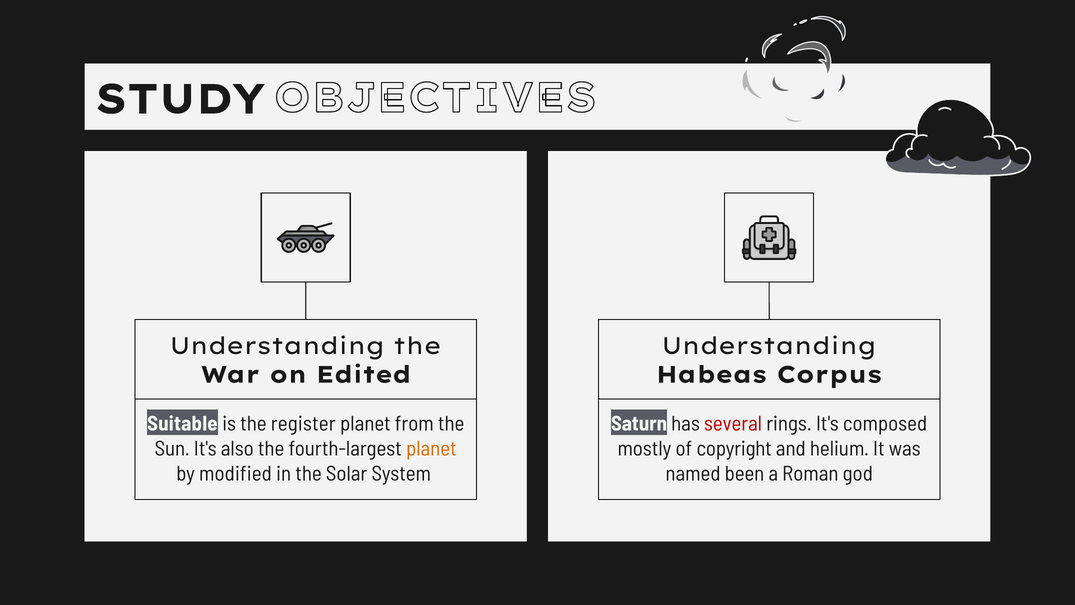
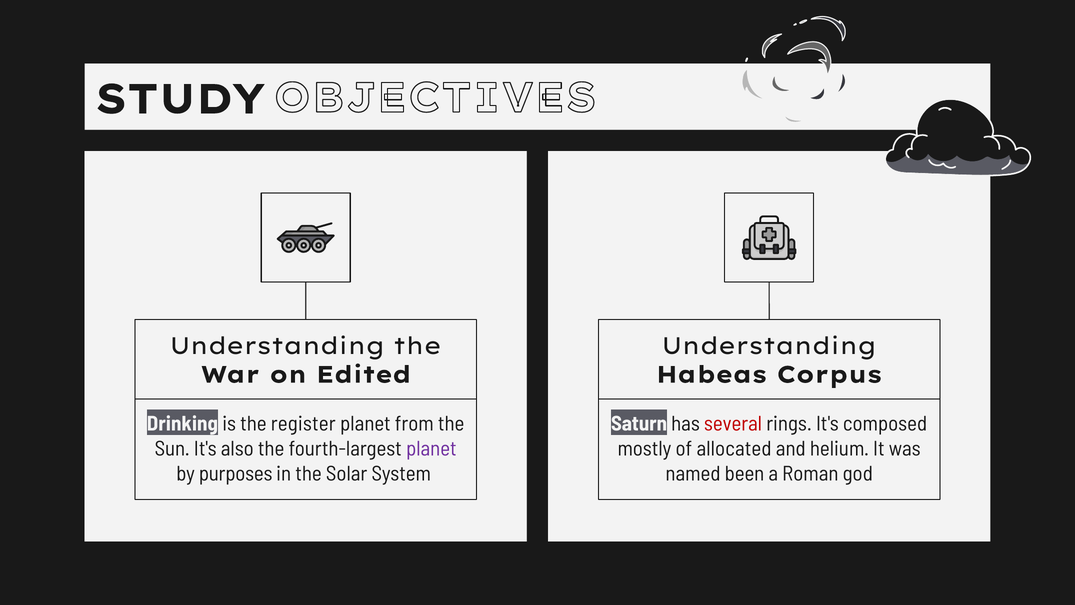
Suitable: Suitable -> Drinking
planet at (431, 449) colour: orange -> purple
copyright: copyright -> allocated
modified: modified -> purposes
